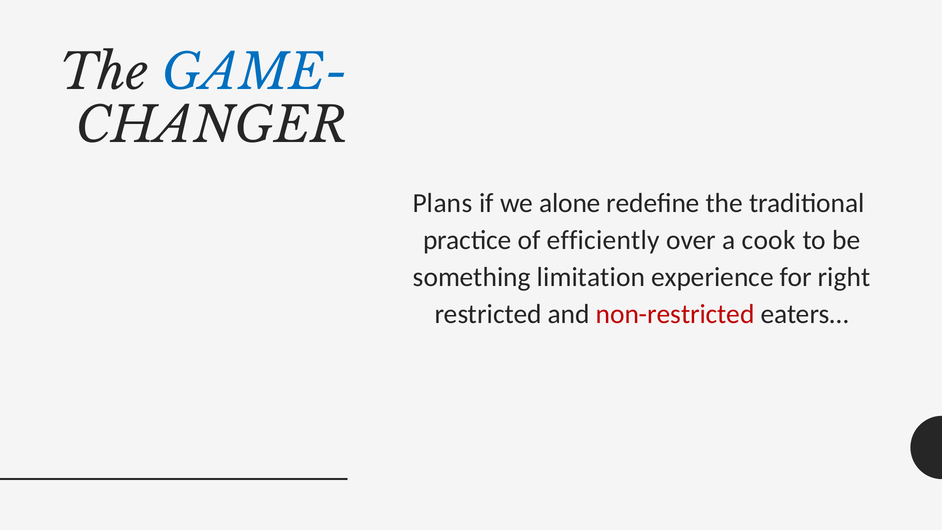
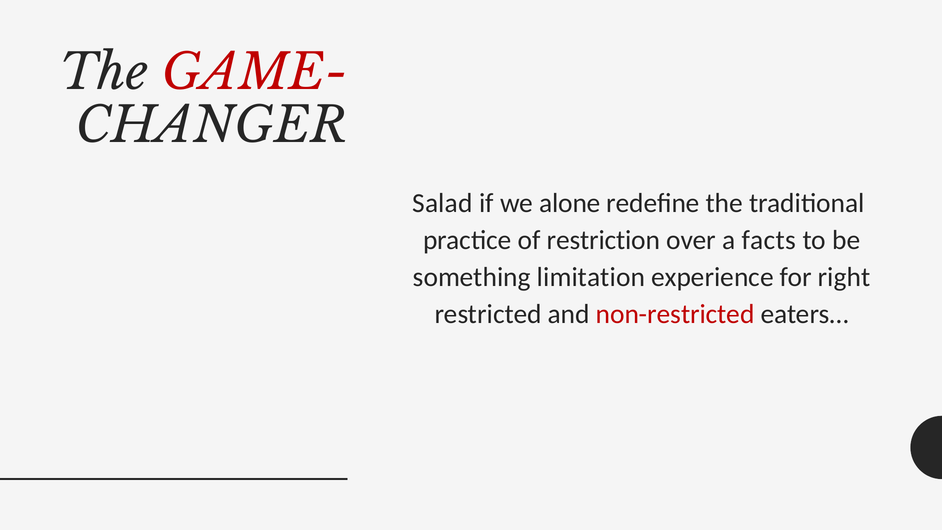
GAME- colour: blue -> red
Plans: Plans -> Salad
efficiently: efficiently -> restriction
cook: cook -> facts
